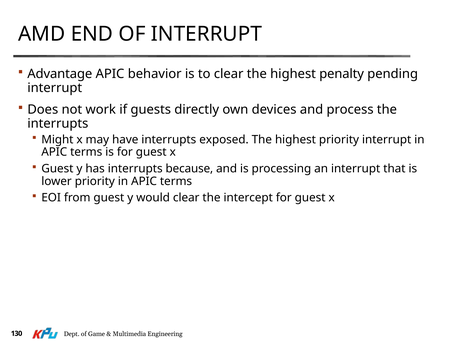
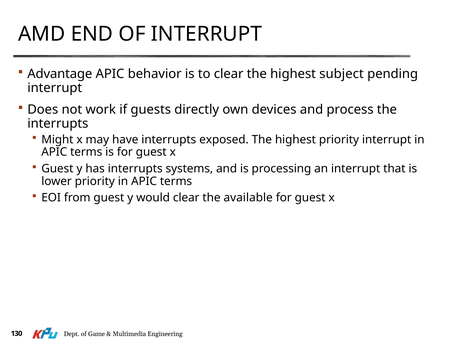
penalty: penalty -> subject
because: because -> systems
intercept: intercept -> available
